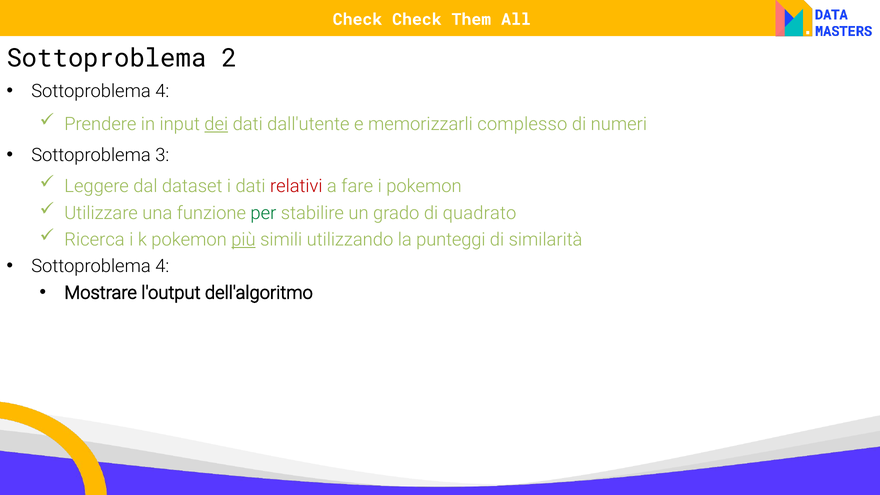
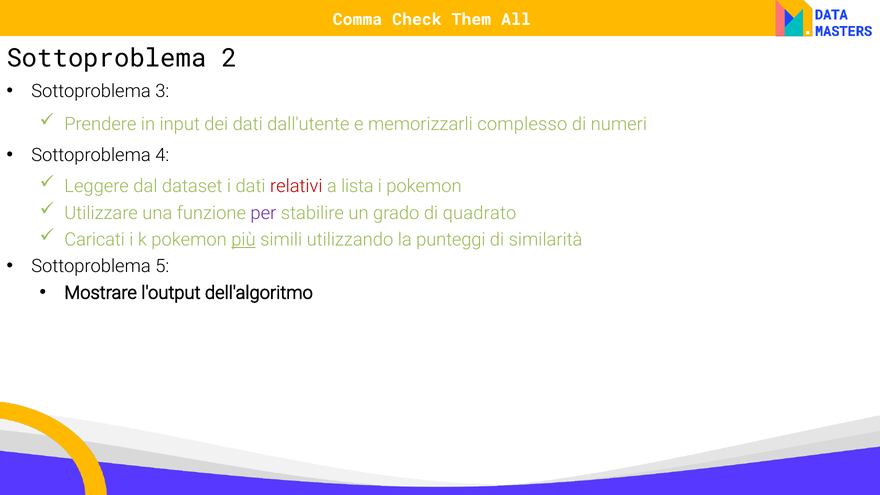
Check at (357, 19): Check -> Comma
4 at (162, 91): 4 -> 3
dei underline: present -> none
3: 3 -> 4
fare: fare -> lista
per colour: green -> purple
Ricerca: Ricerca -> Caricati
4 at (162, 266): 4 -> 5
